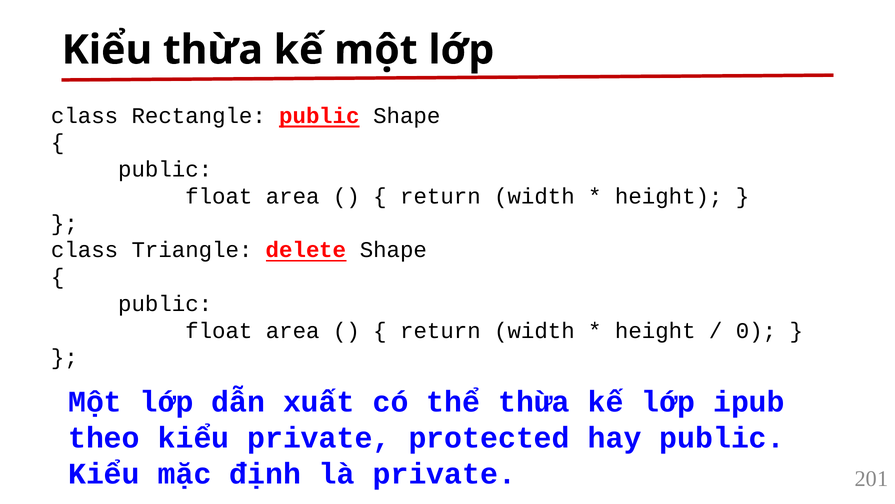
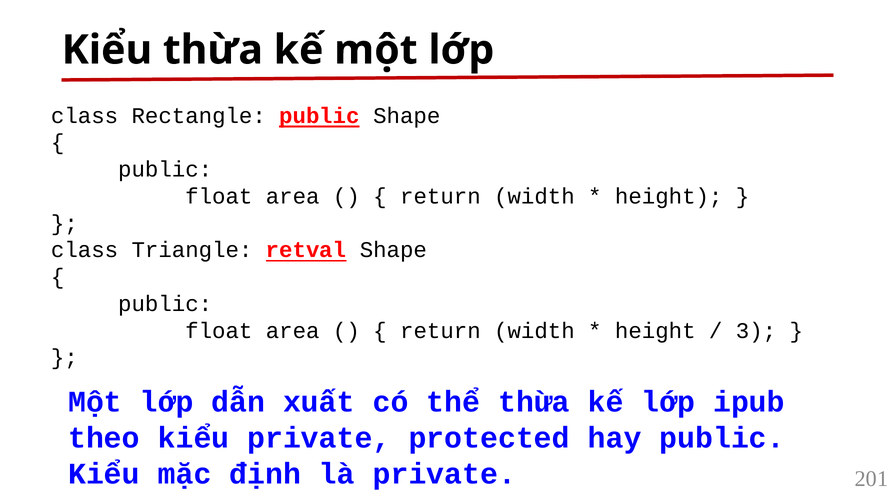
delete: delete -> retval
0: 0 -> 3
